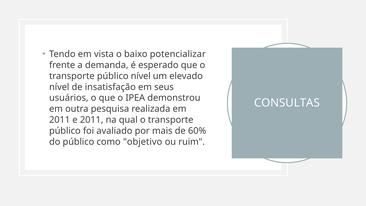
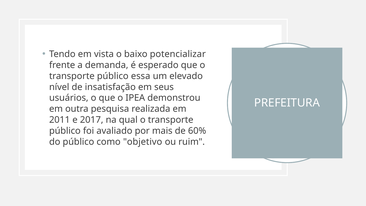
público nível: nível -> essa
CONSULTAS: CONSULTAS -> PREFEITURA
e 2011: 2011 -> 2017
